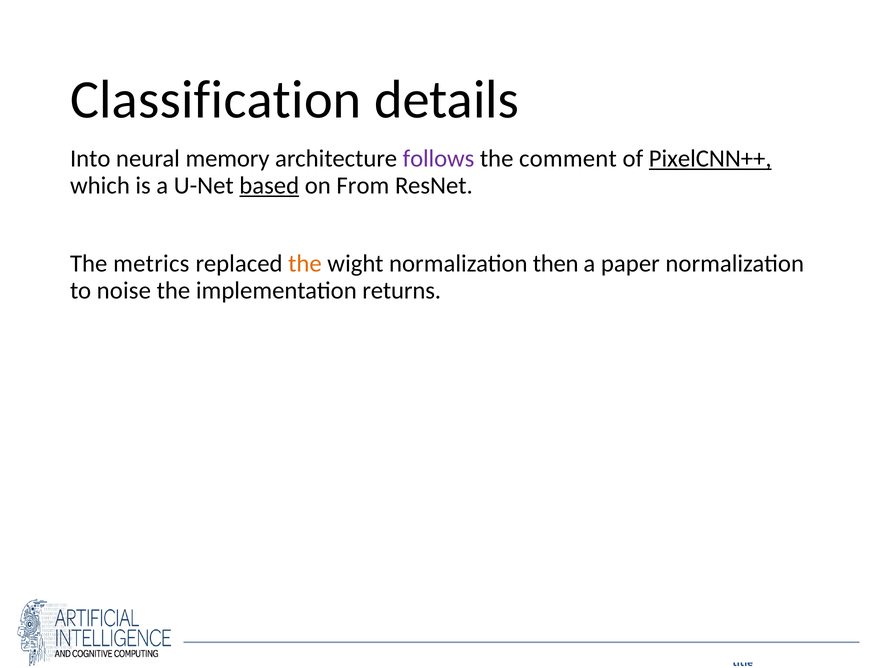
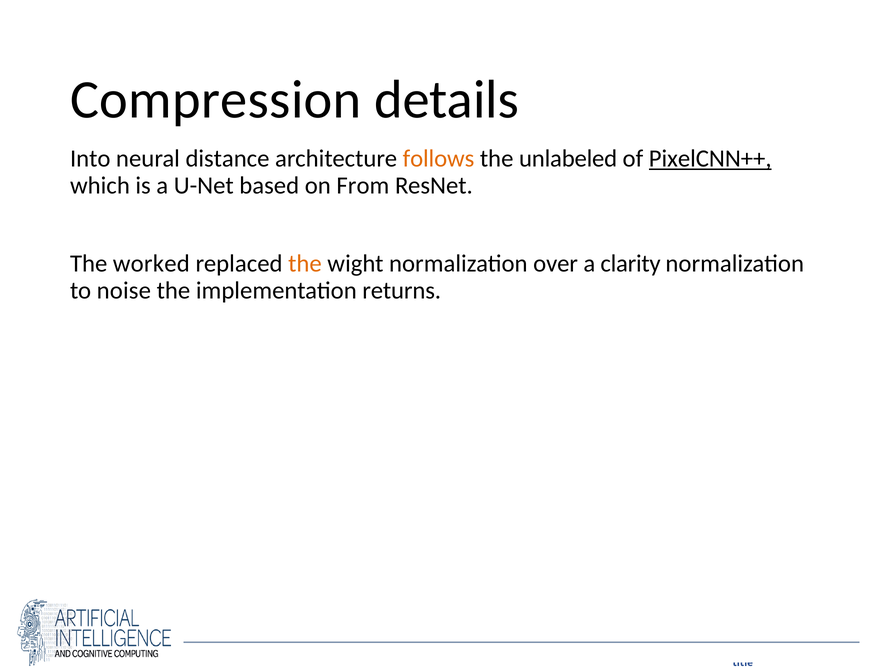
Classification: Classification -> Compression
memory: memory -> distance
follows colour: purple -> orange
comment: comment -> unlabeled
based underline: present -> none
metrics: metrics -> worked
then: then -> over
paper: paper -> clarity
